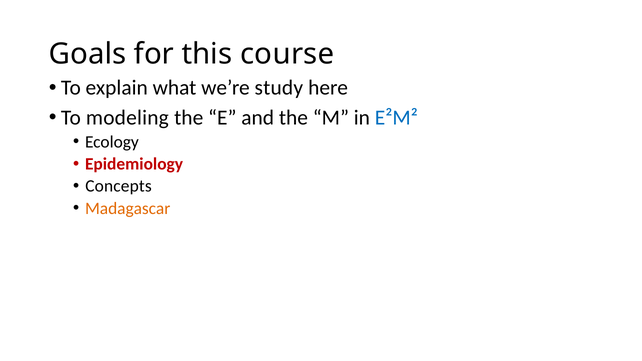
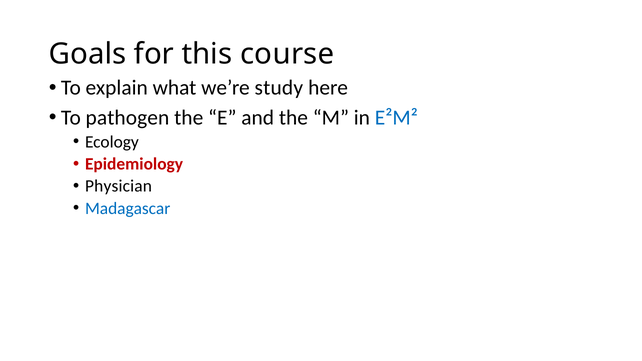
modeling: modeling -> pathogen
Concepts: Concepts -> Physician
Madagascar colour: orange -> blue
